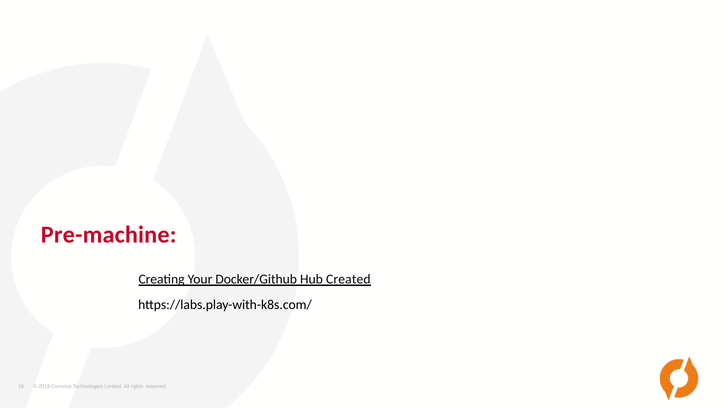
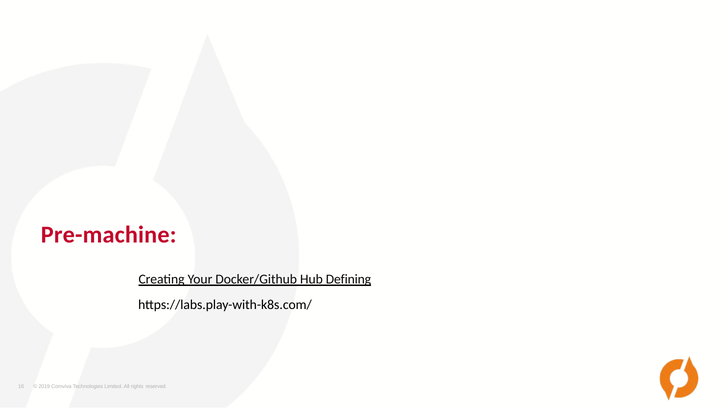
Created: Created -> Defining
